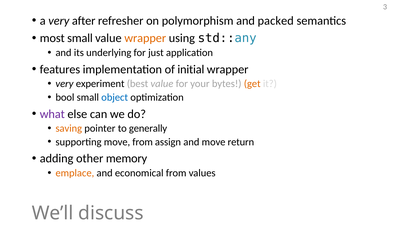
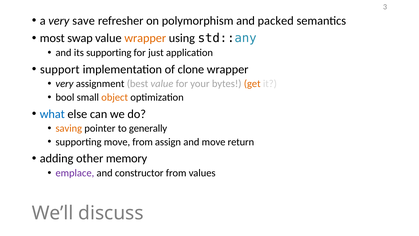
after: after -> save
most small: small -> swap
its underlying: underlying -> supporting
features: features -> support
initial: initial -> clone
experiment: experiment -> assignment
object colour: blue -> orange
what colour: purple -> blue
emplace colour: orange -> purple
economical: economical -> constructor
